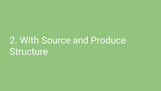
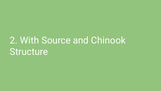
Produce: Produce -> Chinook
